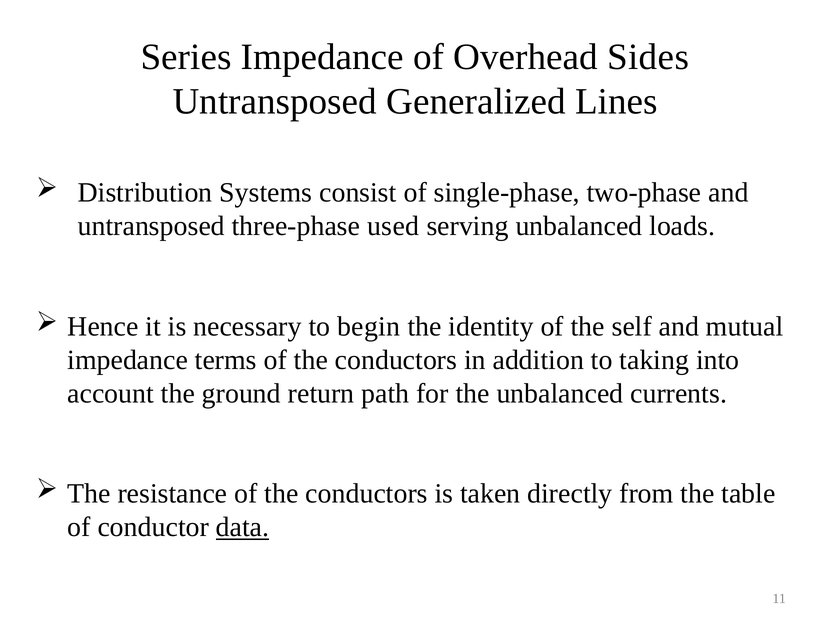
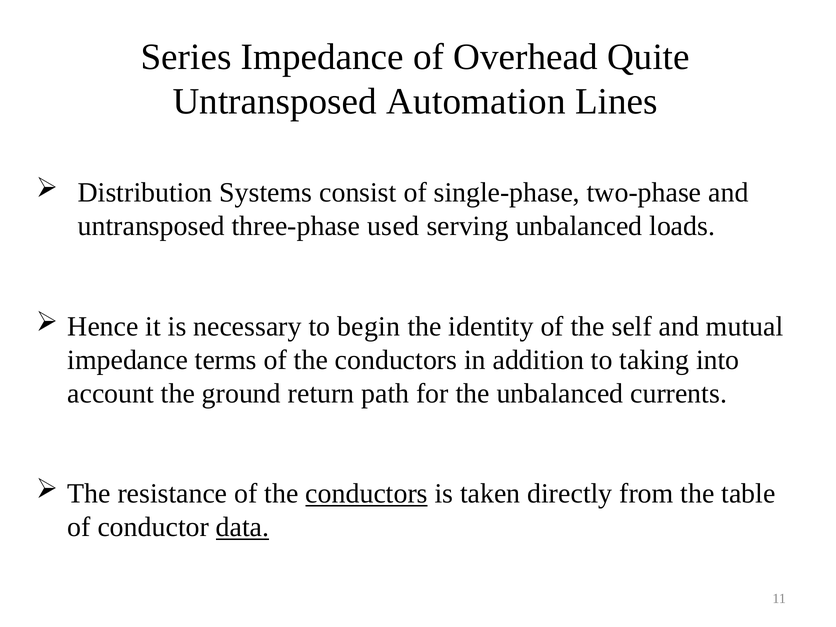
Sides: Sides -> Quite
Generalized: Generalized -> Automation
conductors at (367, 494) underline: none -> present
